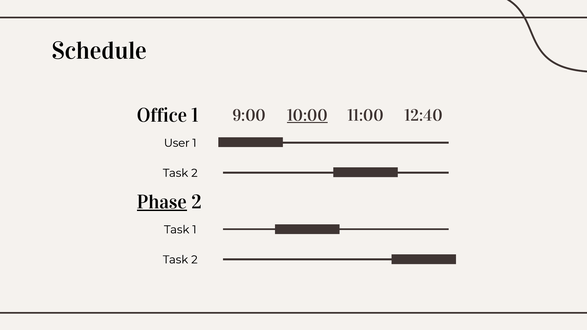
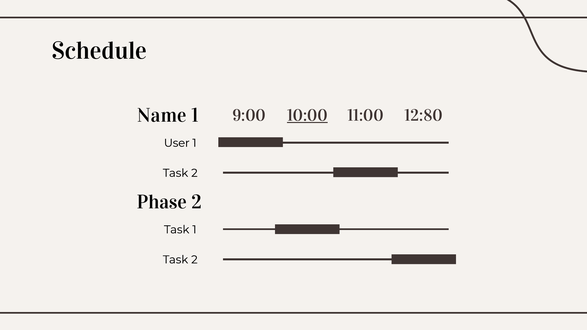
Office: Office -> Name
12:40: 12:40 -> 12:80
Phase underline: present -> none
